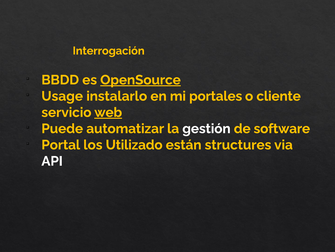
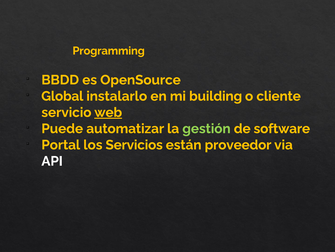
Interrogación: Interrogación -> Programming
OpenSource underline: present -> none
Usage: Usage -> Global
portales: portales -> building
gestión colour: white -> light green
Utilizado: Utilizado -> Servicios
structures: structures -> proveedor
